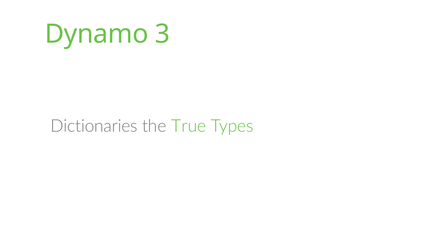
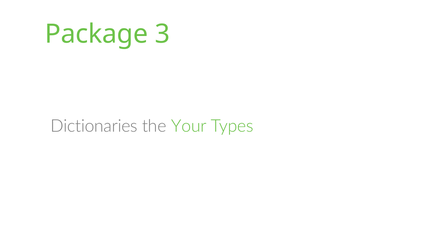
Dynamo: Dynamo -> Package
True: True -> Your
